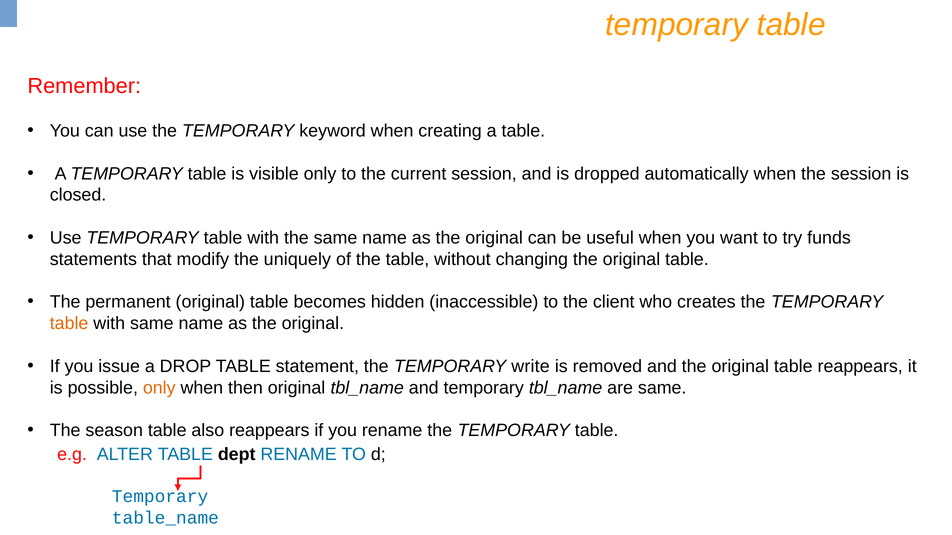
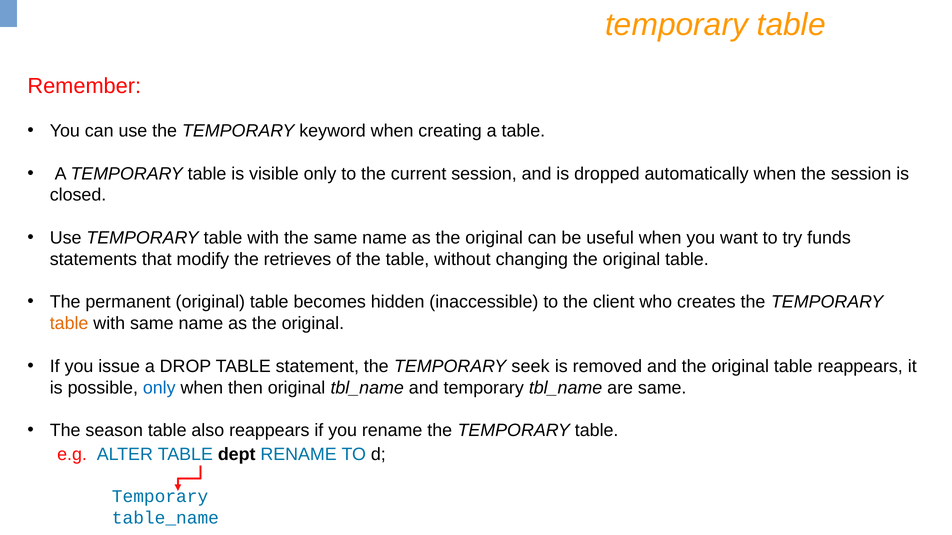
uniquely: uniquely -> retrieves
write: write -> seek
only at (159, 388) colour: orange -> blue
